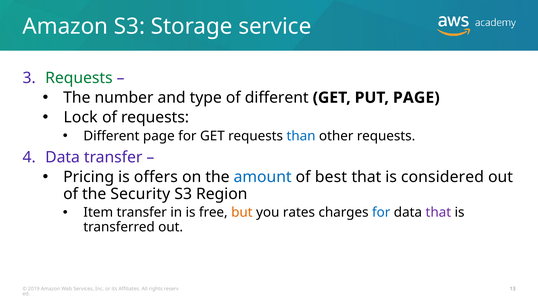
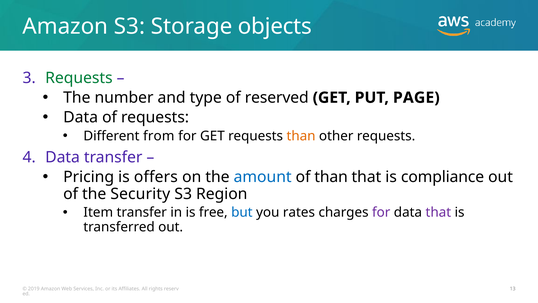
service: service -> objects
of different: different -> reserved
Lock at (81, 117): Lock -> Data
Different page: page -> from
than at (301, 136) colour: blue -> orange
of best: best -> than
considered: considered -> compliance
but colour: orange -> blue
for at (381, 212) colour: blue -> purple
